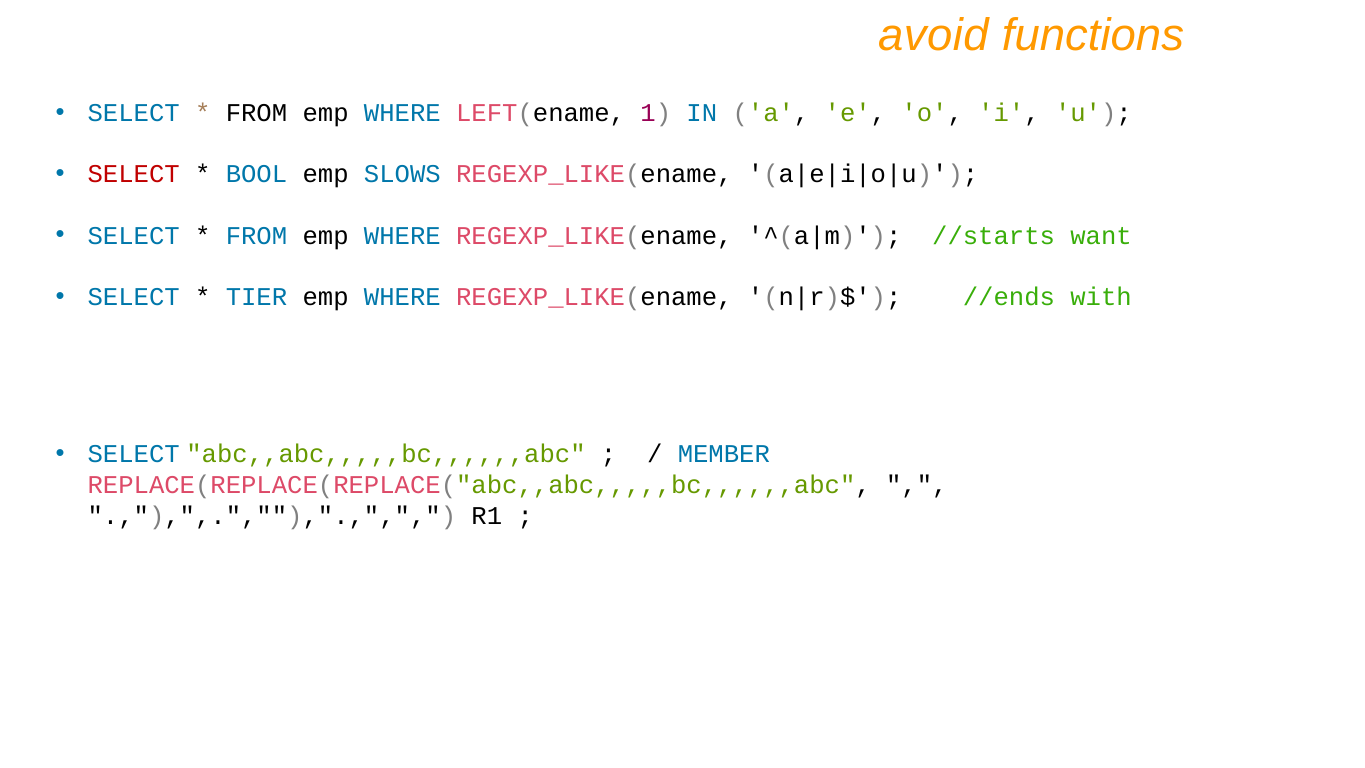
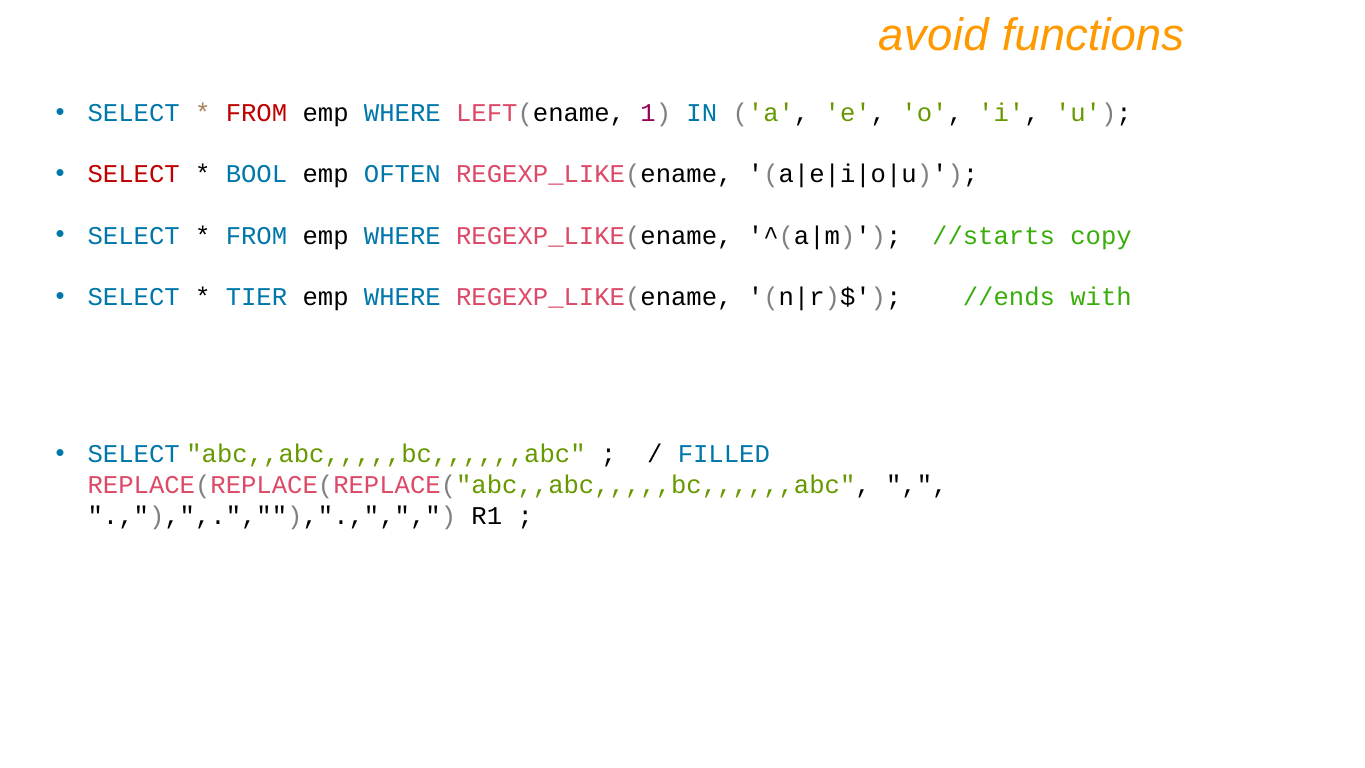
FROM at (256, 113) colour: black -> red
SLOWS: SLOWS -> OFTEN
want: want -> copy
MEMBER: MEMBER -> FILLED
